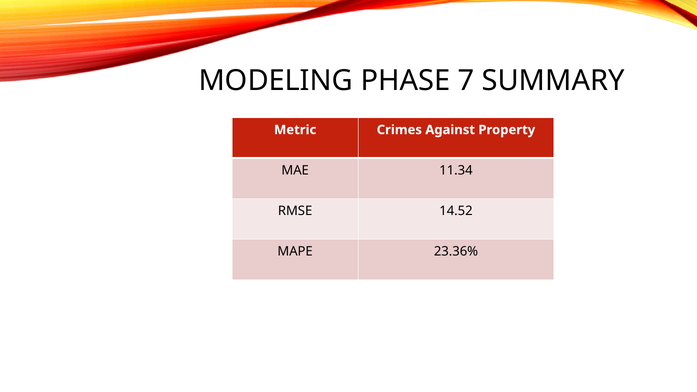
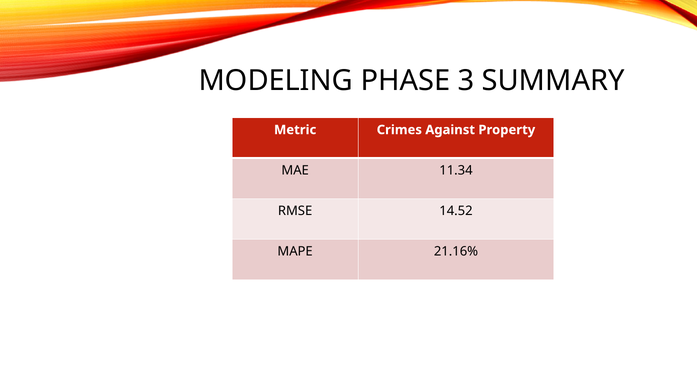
7: 7 -> 3
23.36%: 23.36% -> 21.16%
